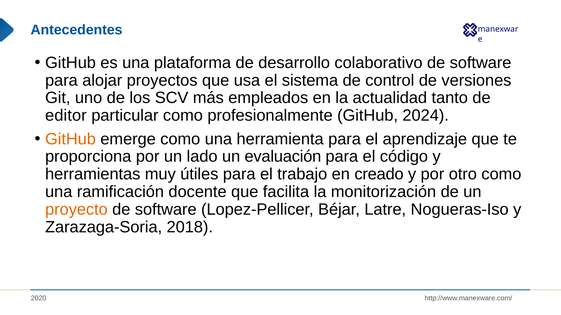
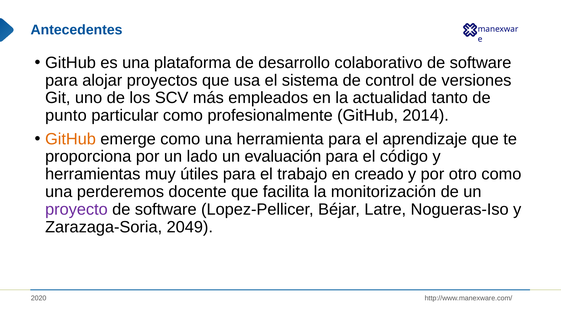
editor: editor -> punto
2024: 2024 -> 2014
ramificación: ramificación -> perderemos
proyecto colour: orange -> purple
2018: 2018 -> 2049
